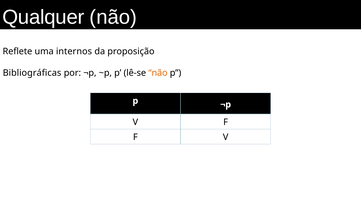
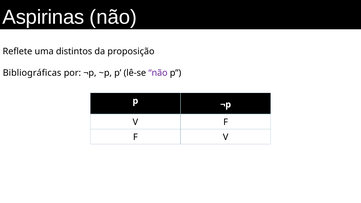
Qualquer: Qualquer -> Aspirinas
internos: internos -> distintos
não at (158, 73) colour: orange -> purple
